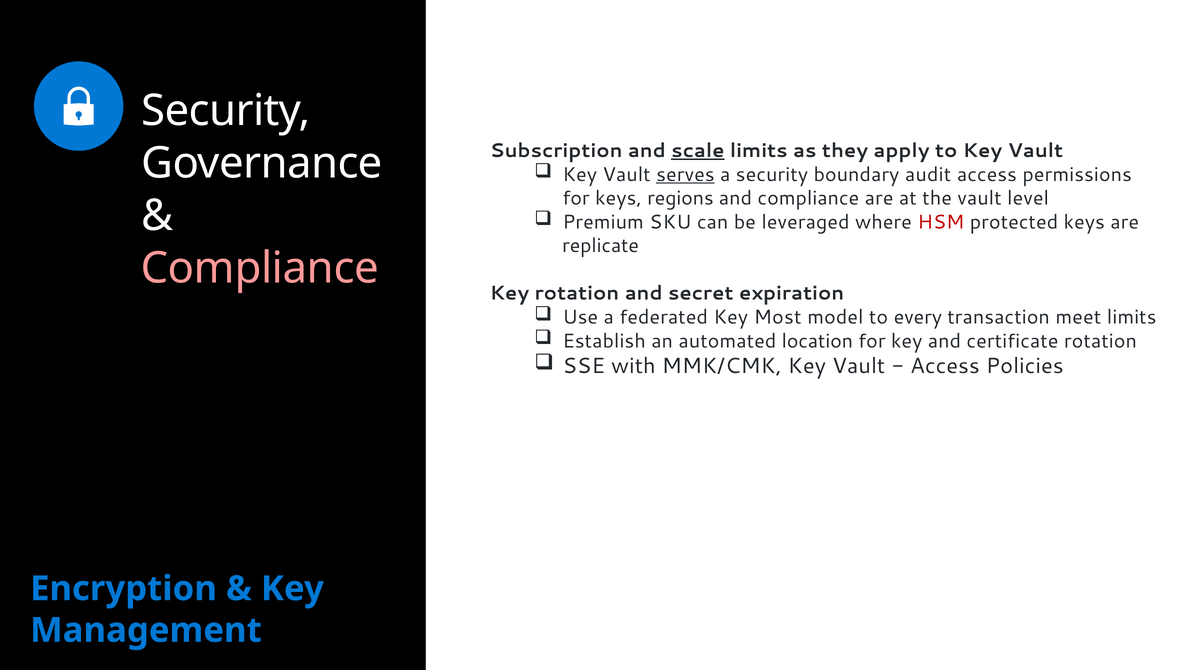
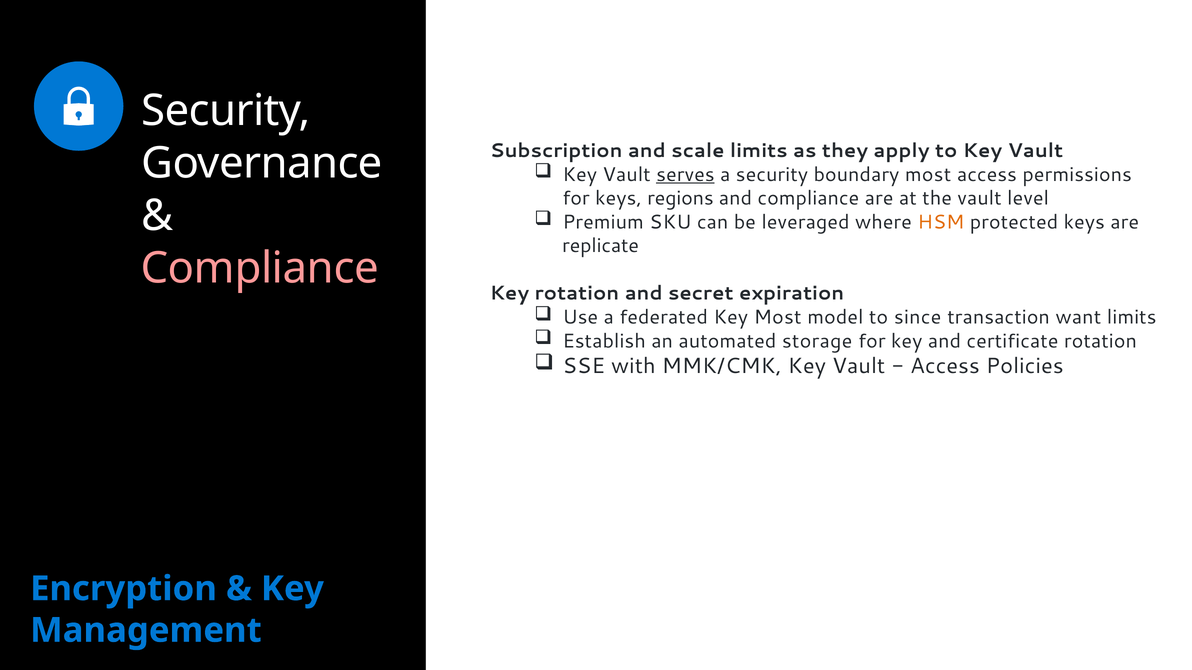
scale underline: present -> none
boundary audit: audit -> most
HSM colour: red -> orange
every: every -> since
meet: meet -> want
location: location -> storage
